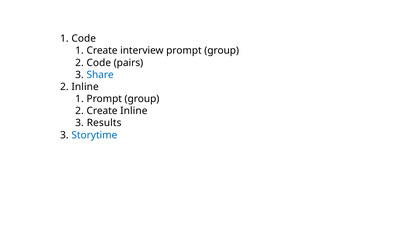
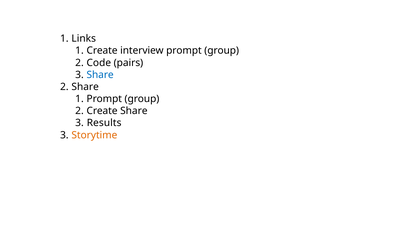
Code at (84, 39): Code -> Links
Inline at (85, 87): Inline -> Share
Create Inline: Inline -> Share
Storytime colour: blue -> orange
